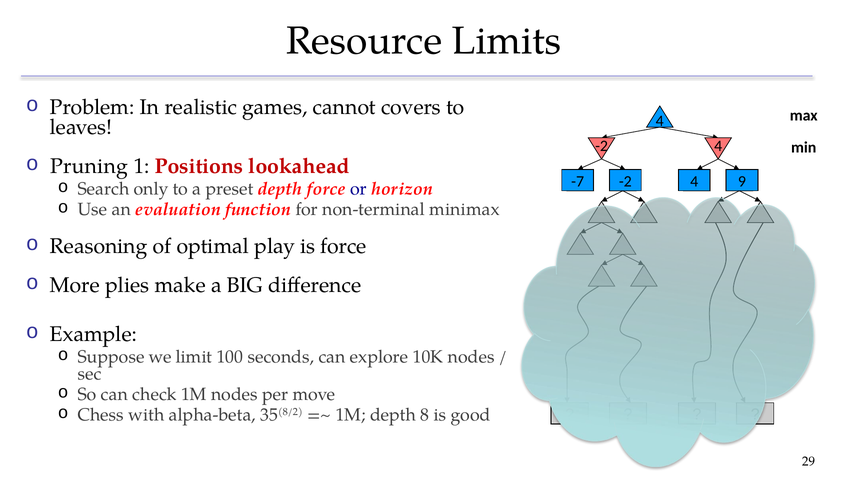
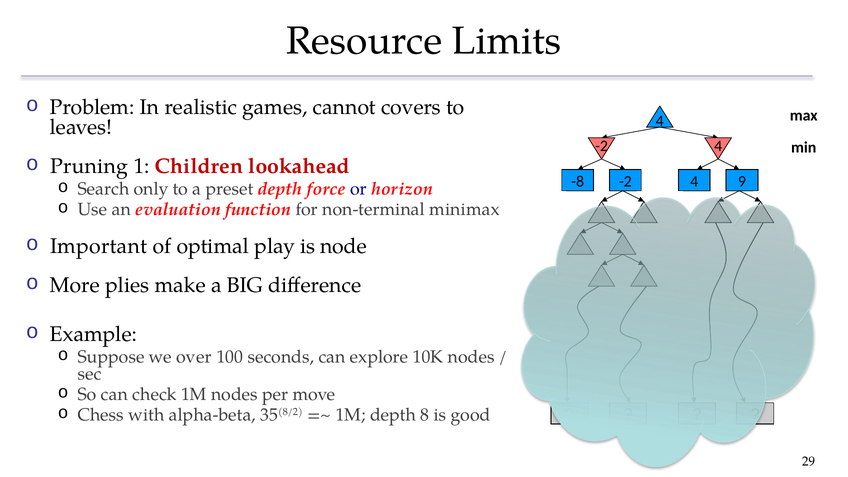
Positions: Positions -> Children
-7: -7 -> -8
Reasoning: Reasoning -> Important
is force: force -> node
limit: limit -> over
